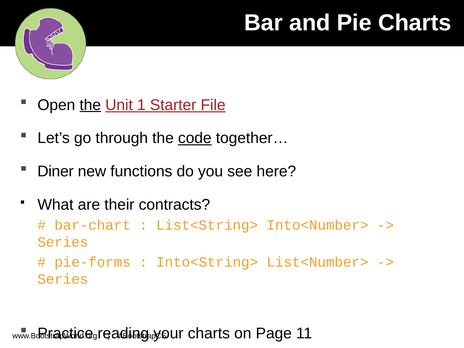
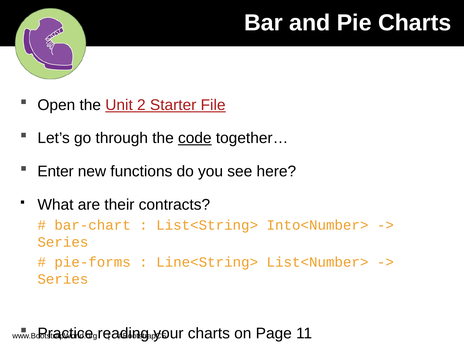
the at (90, 105) underline: present -> none
1: 1 -> 2
Diner: Diner -> Enter
Into<String>: Into<String> -> Line<String>
